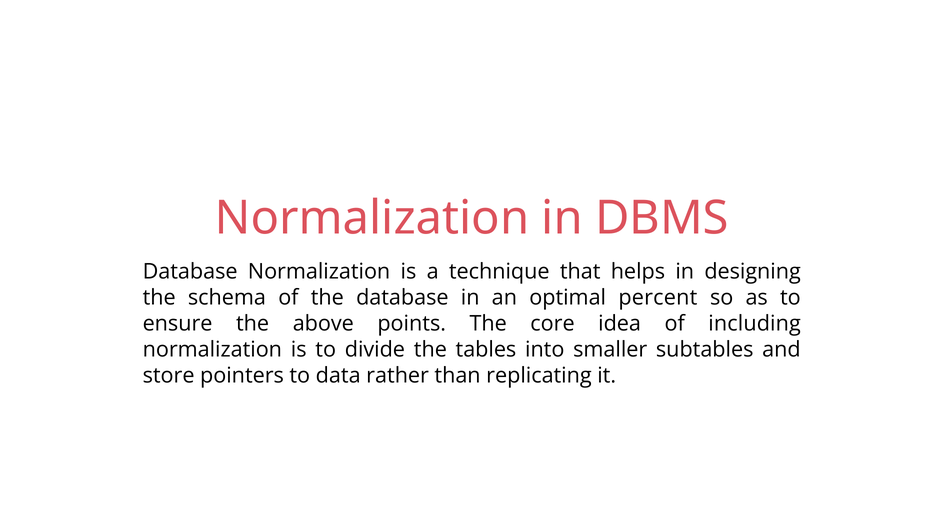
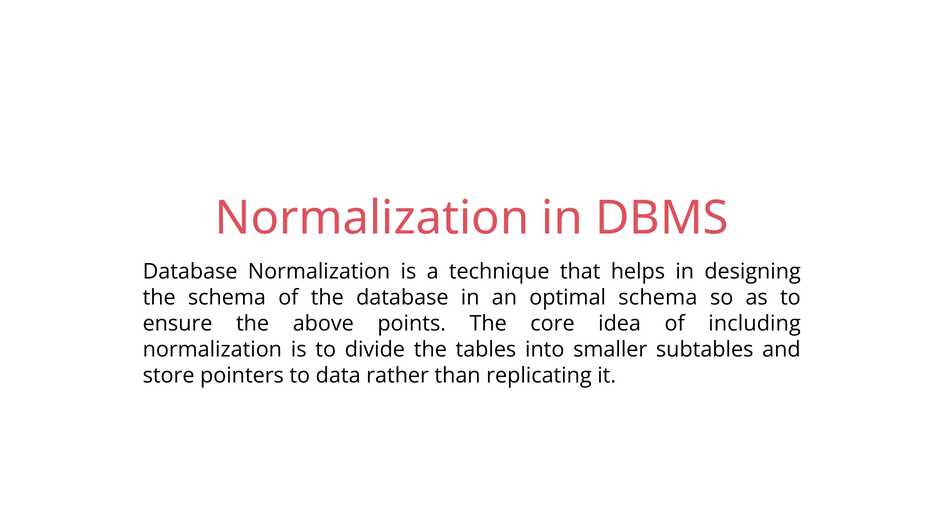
optimal percent: percent -> schema
